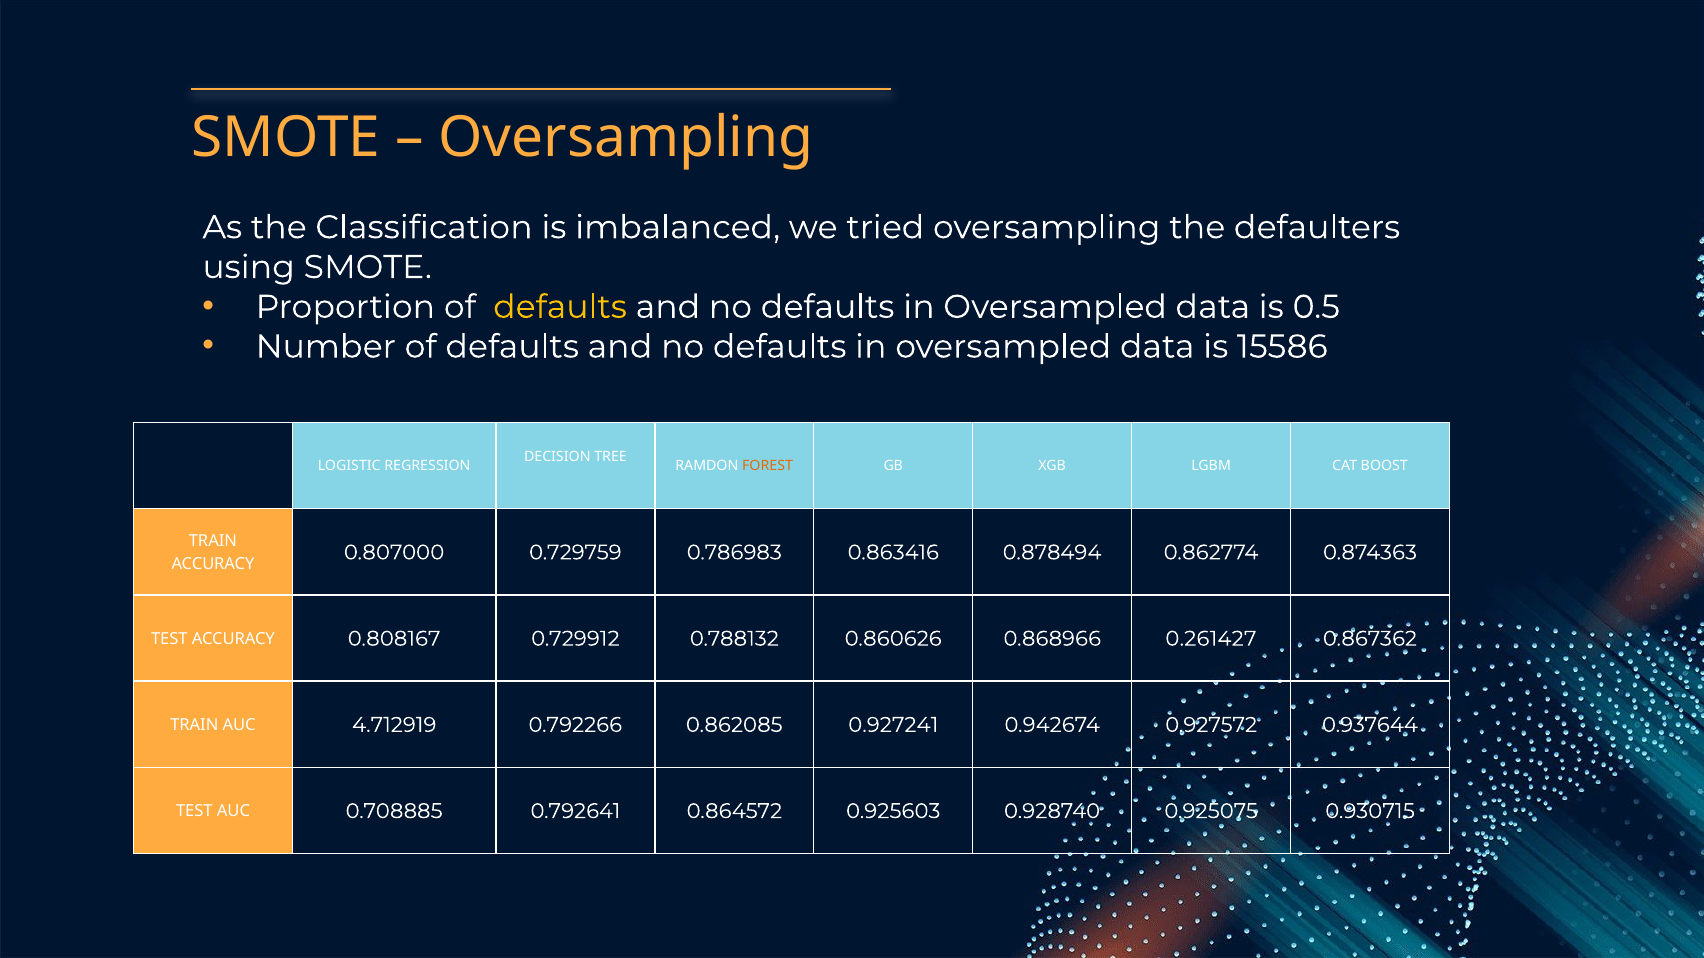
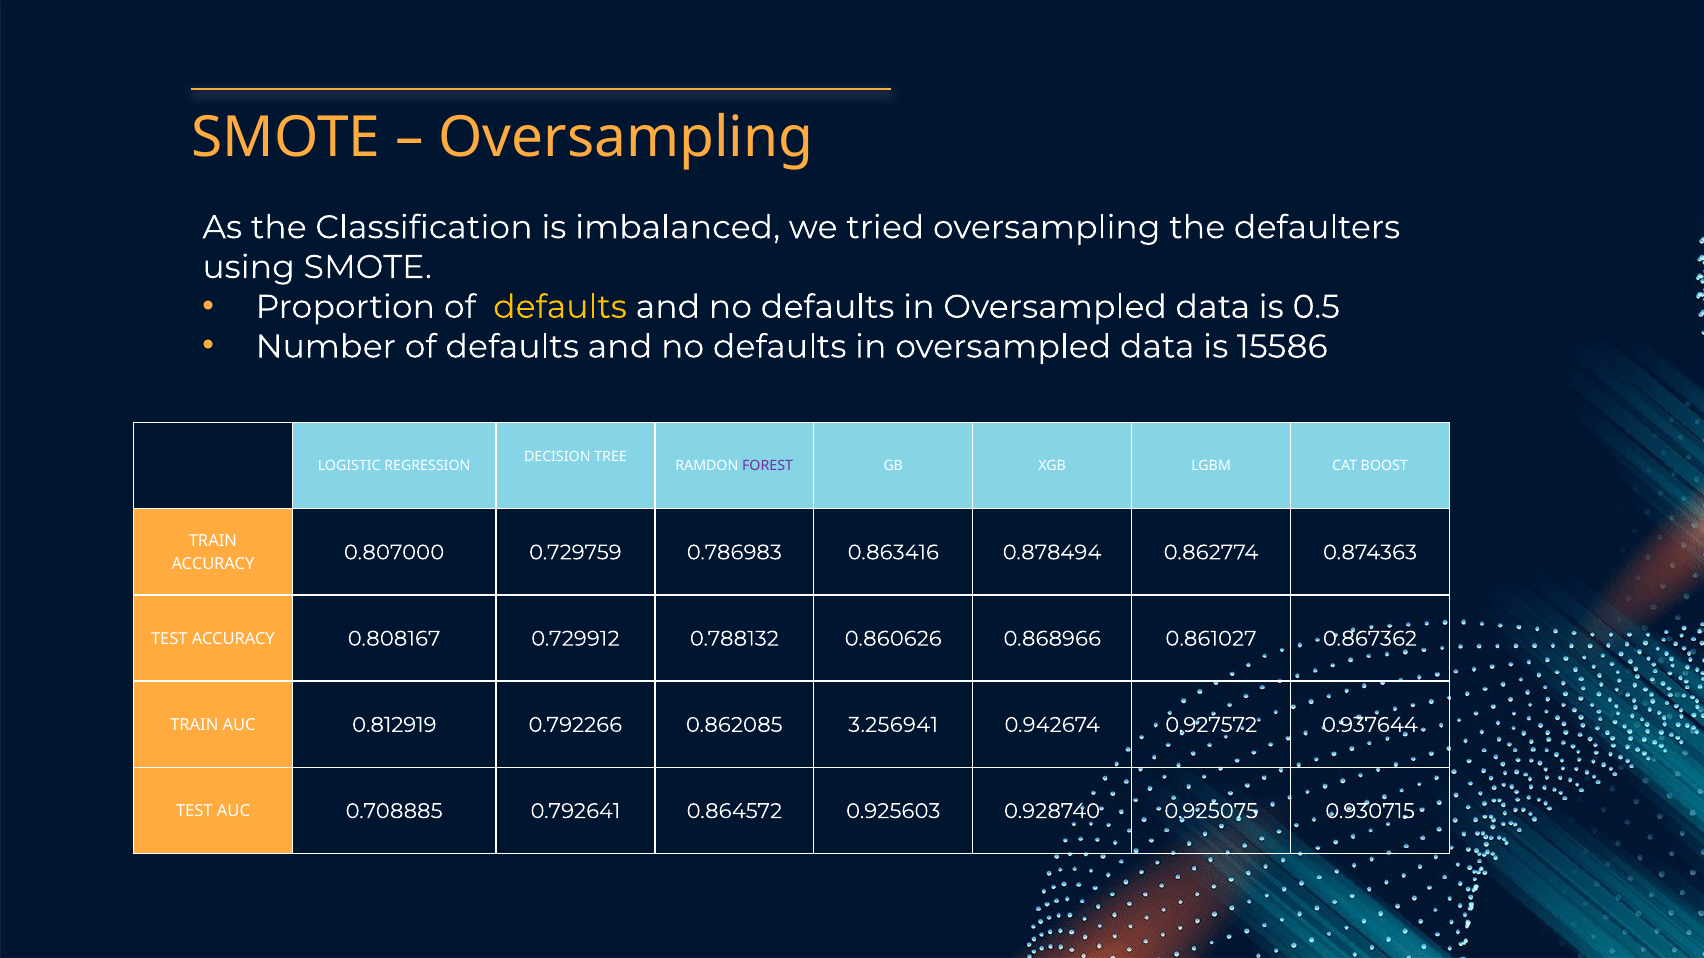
FOREST colour: orange -> purple
0.261427: 0.261427 -> 0.861027
4.712919: 4.712919 -> 0.812919
0.927241: 0.927241 -> 3.256941
